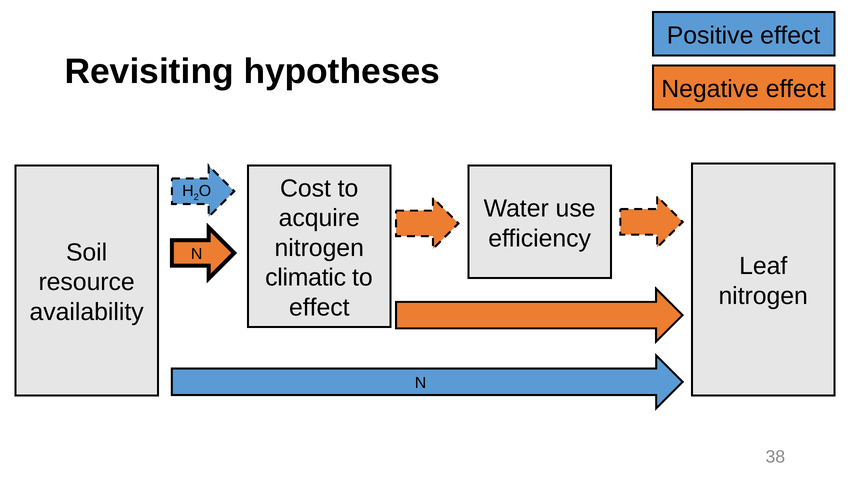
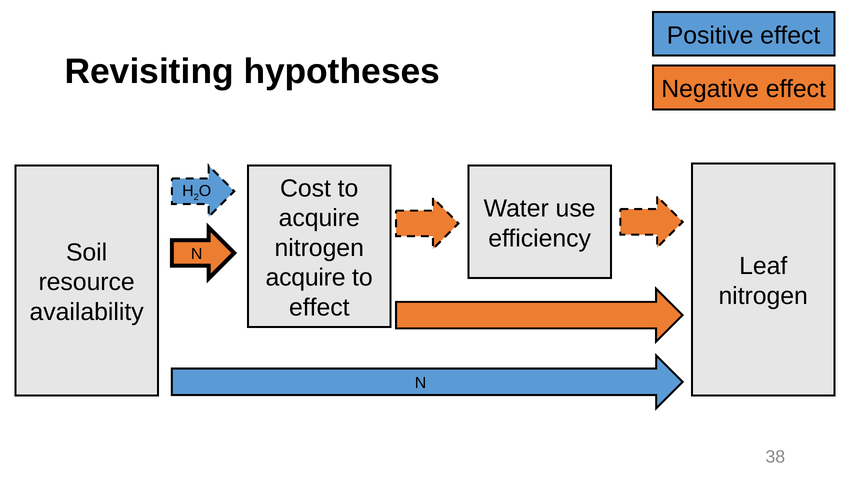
climatic at (306, 278): climatic -> acquire
